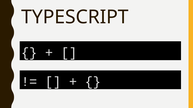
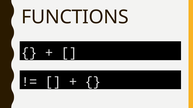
TYPESCRIPT: TYPESCRIPT -> FUNCTIONS
